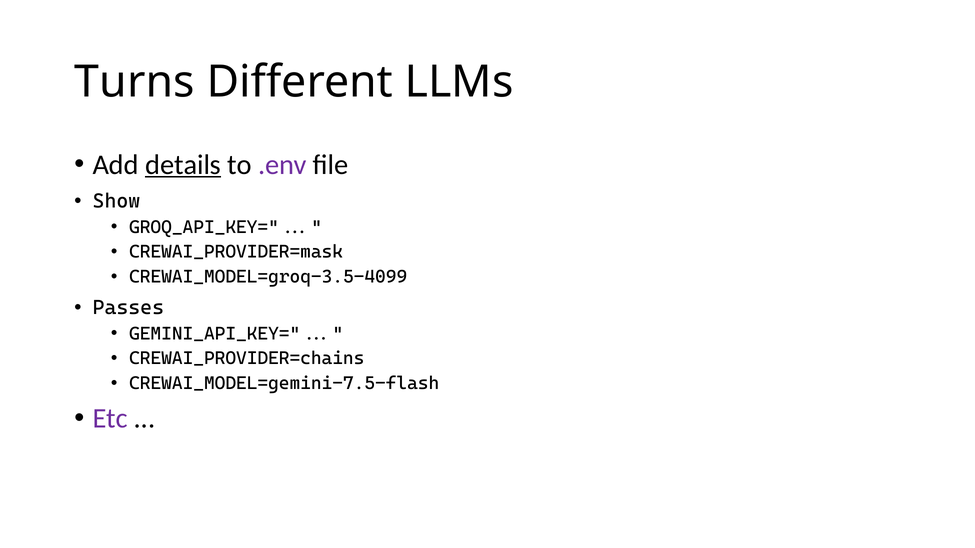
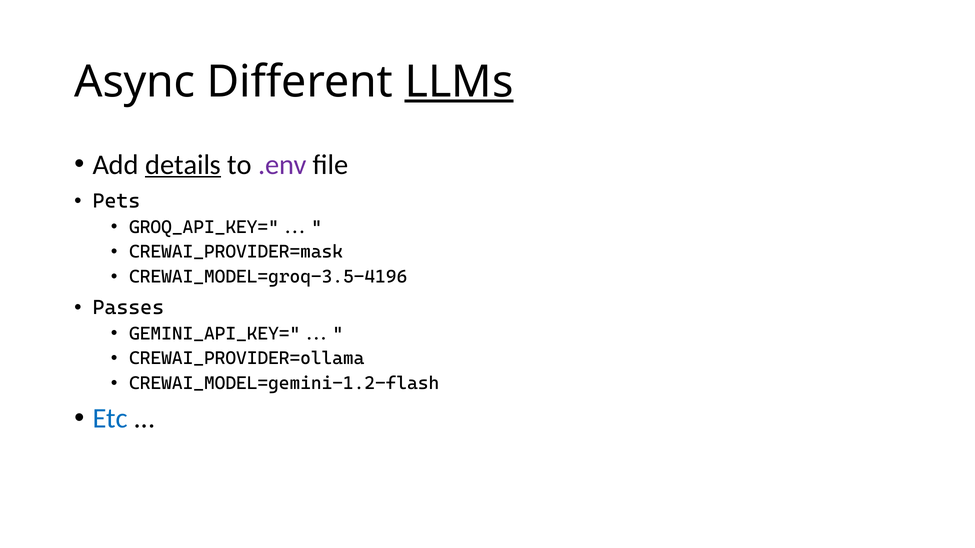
Turns: Turns -> Async
LLMs underline: none -> present
Show: Show -> Pets
CREWAI_MODEL=groq-3.5-4099: CREWAI_MODEL=groq-3.5-4099 -> CREWAI_MODEL=groq-3.5-4196
CREWAI_PROVIDER=chains: CREWAI_PROVIDER=chains -> CREWAI_PROVIDER=ollama
CREWAI_MODEL=gemini-7.5-flash: CREWAI_MODEL=gemini-7.5-flash -> CREWAI_MODEL=gemini-1.2-flash
Etc colour: purple -> blue
